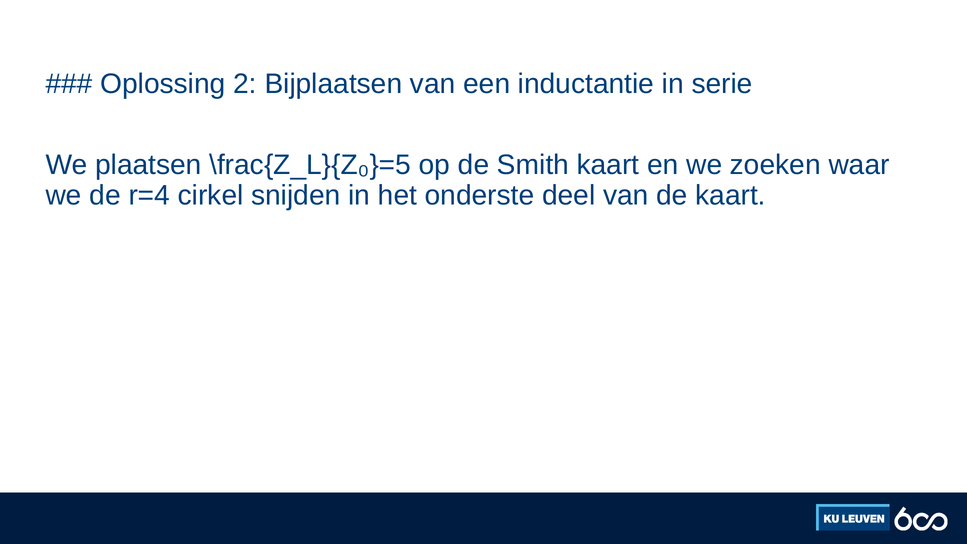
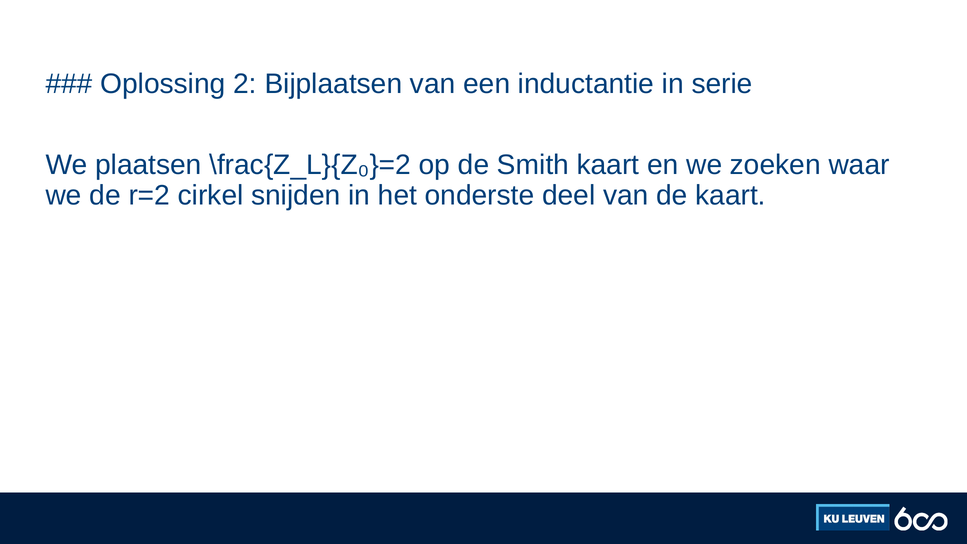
\frac{Z_L}{Z₀}=5: \frac{Z_L}{Z₀}=5 -> \frac{Z_L}{Z₀}=2
r=4: r=4 -> r=2
